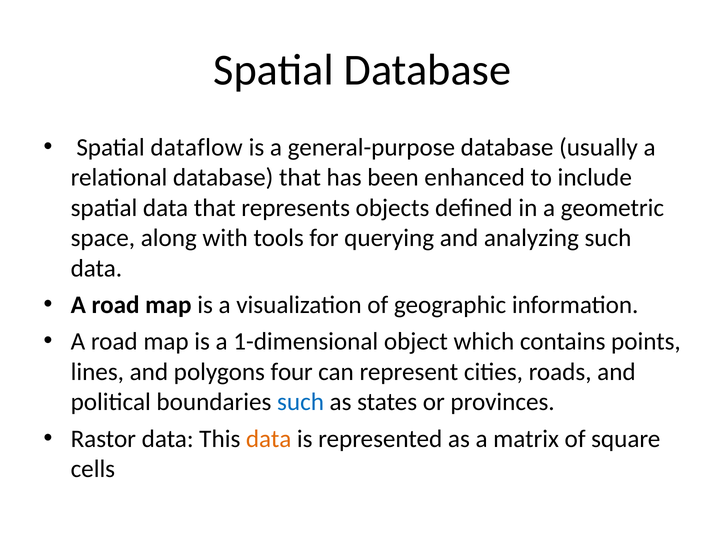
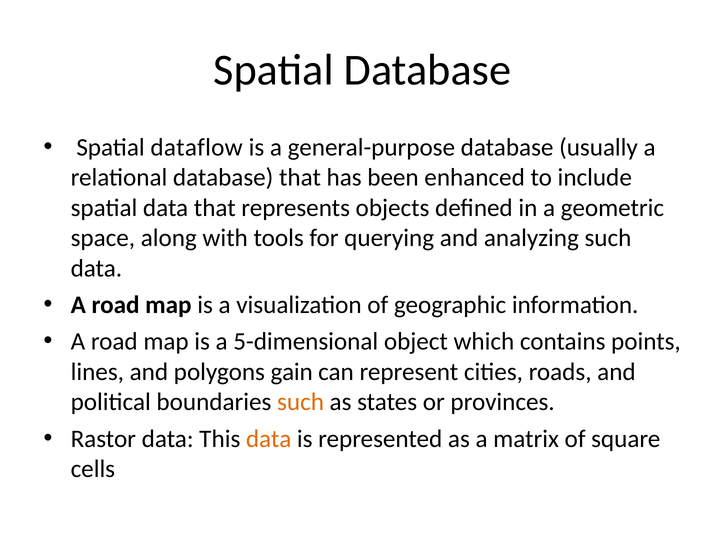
1-dimensional: 1-dimensional -> 5-dimensional
four: four -> gain
such at (301, 402) colour: blue -> orange
